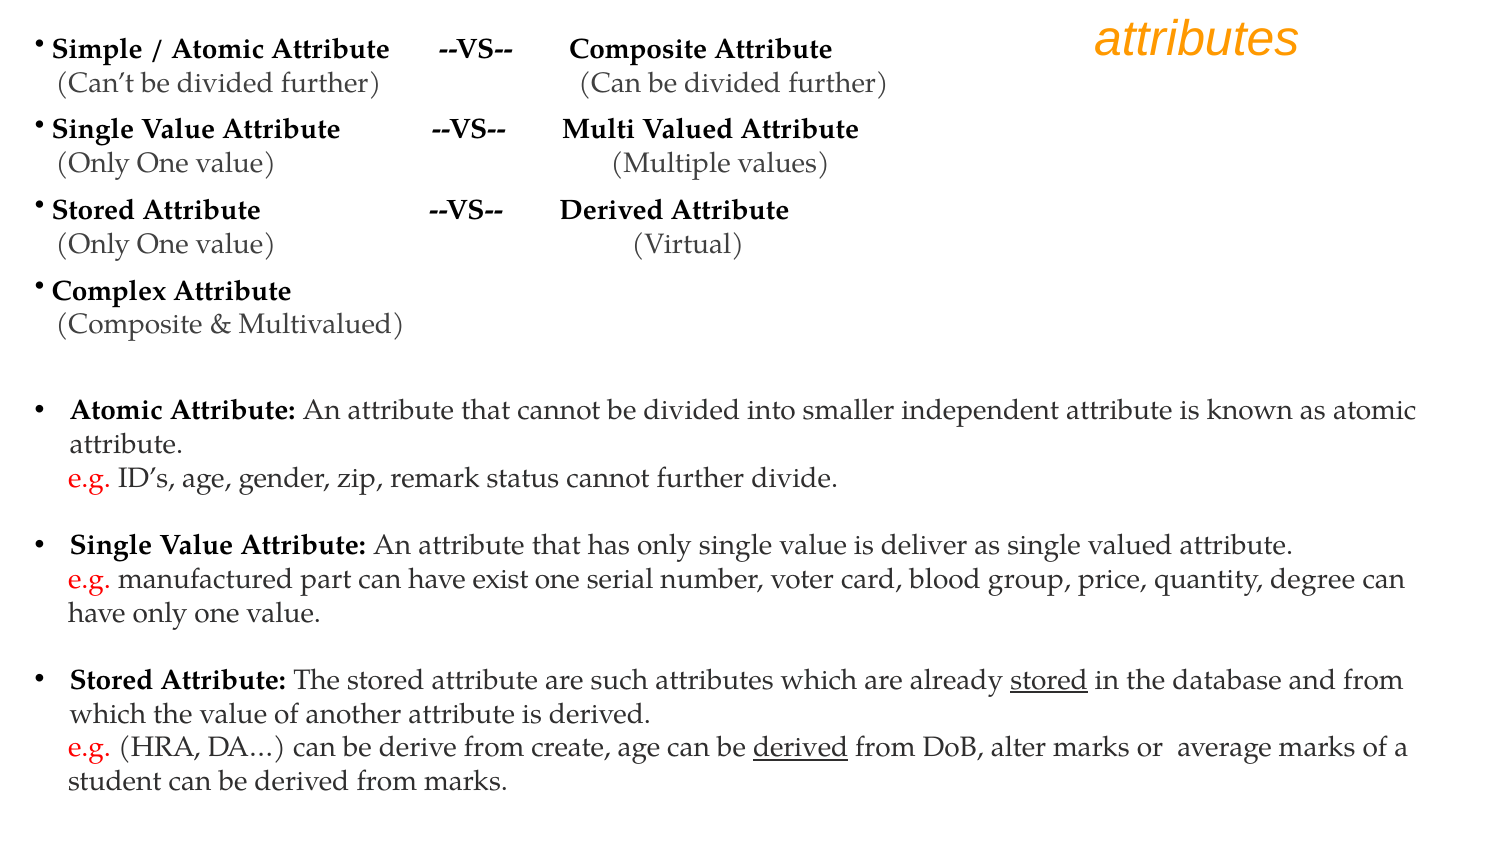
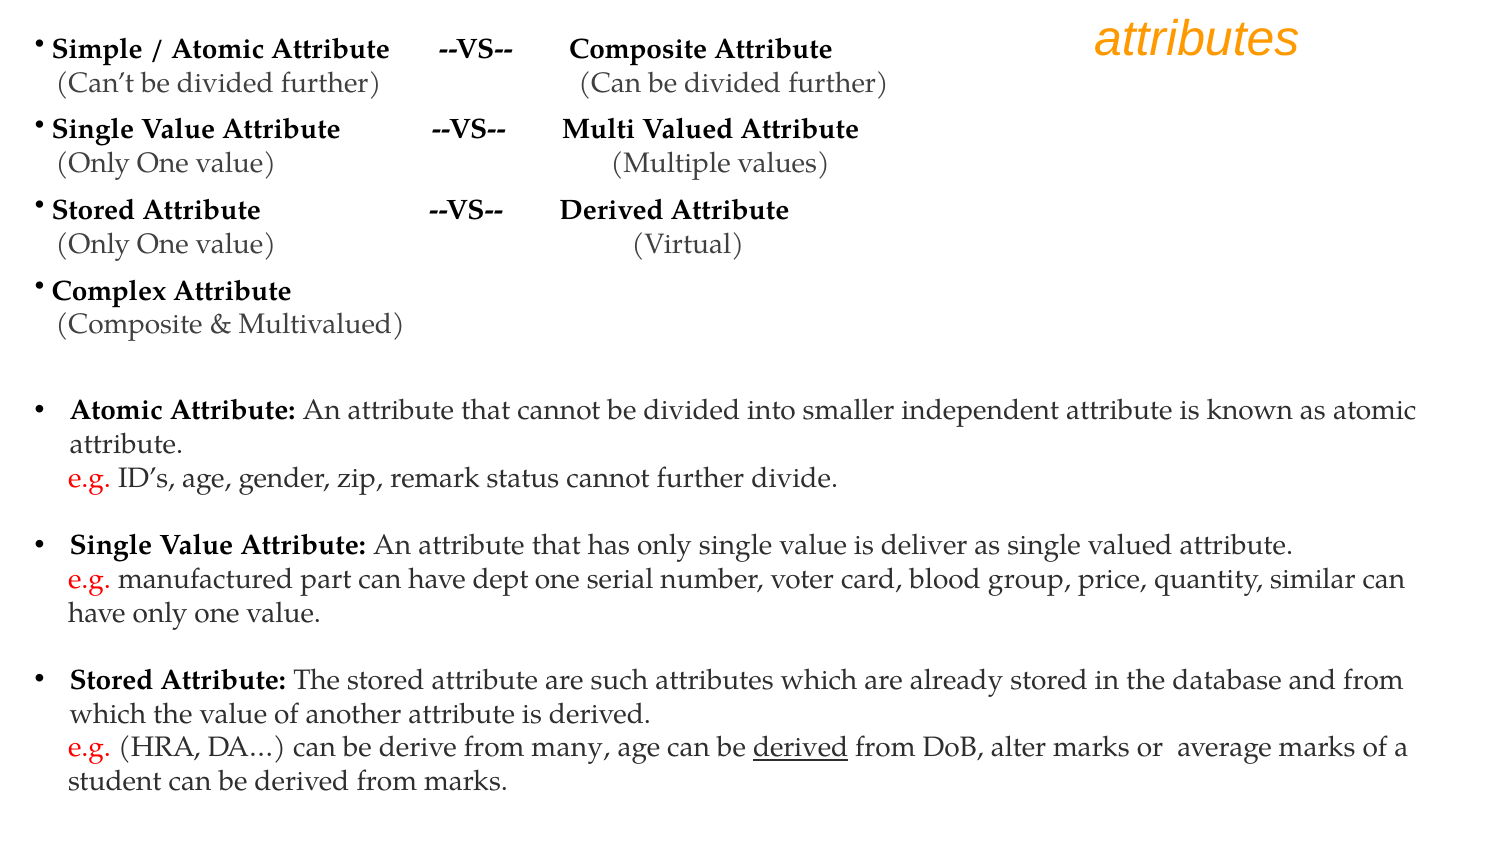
exist: exist -> dept
degree: degree -> similar
stored at (1049, 680) underline: present -> none
create: create -> many
